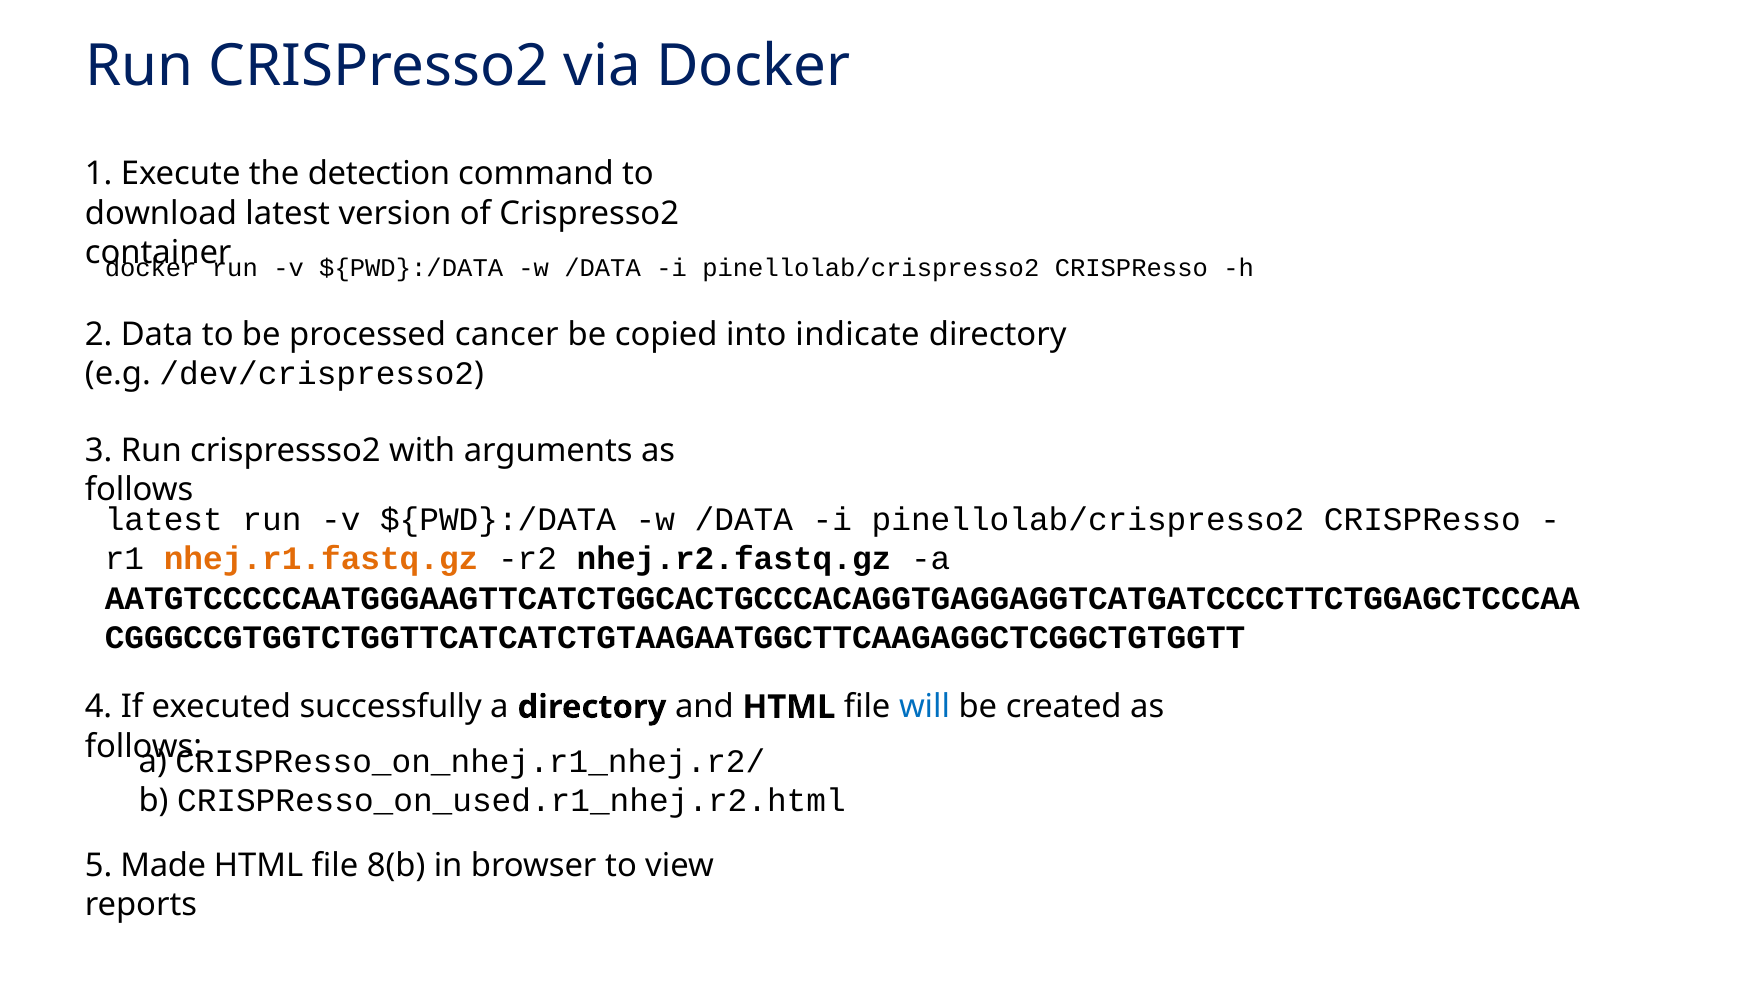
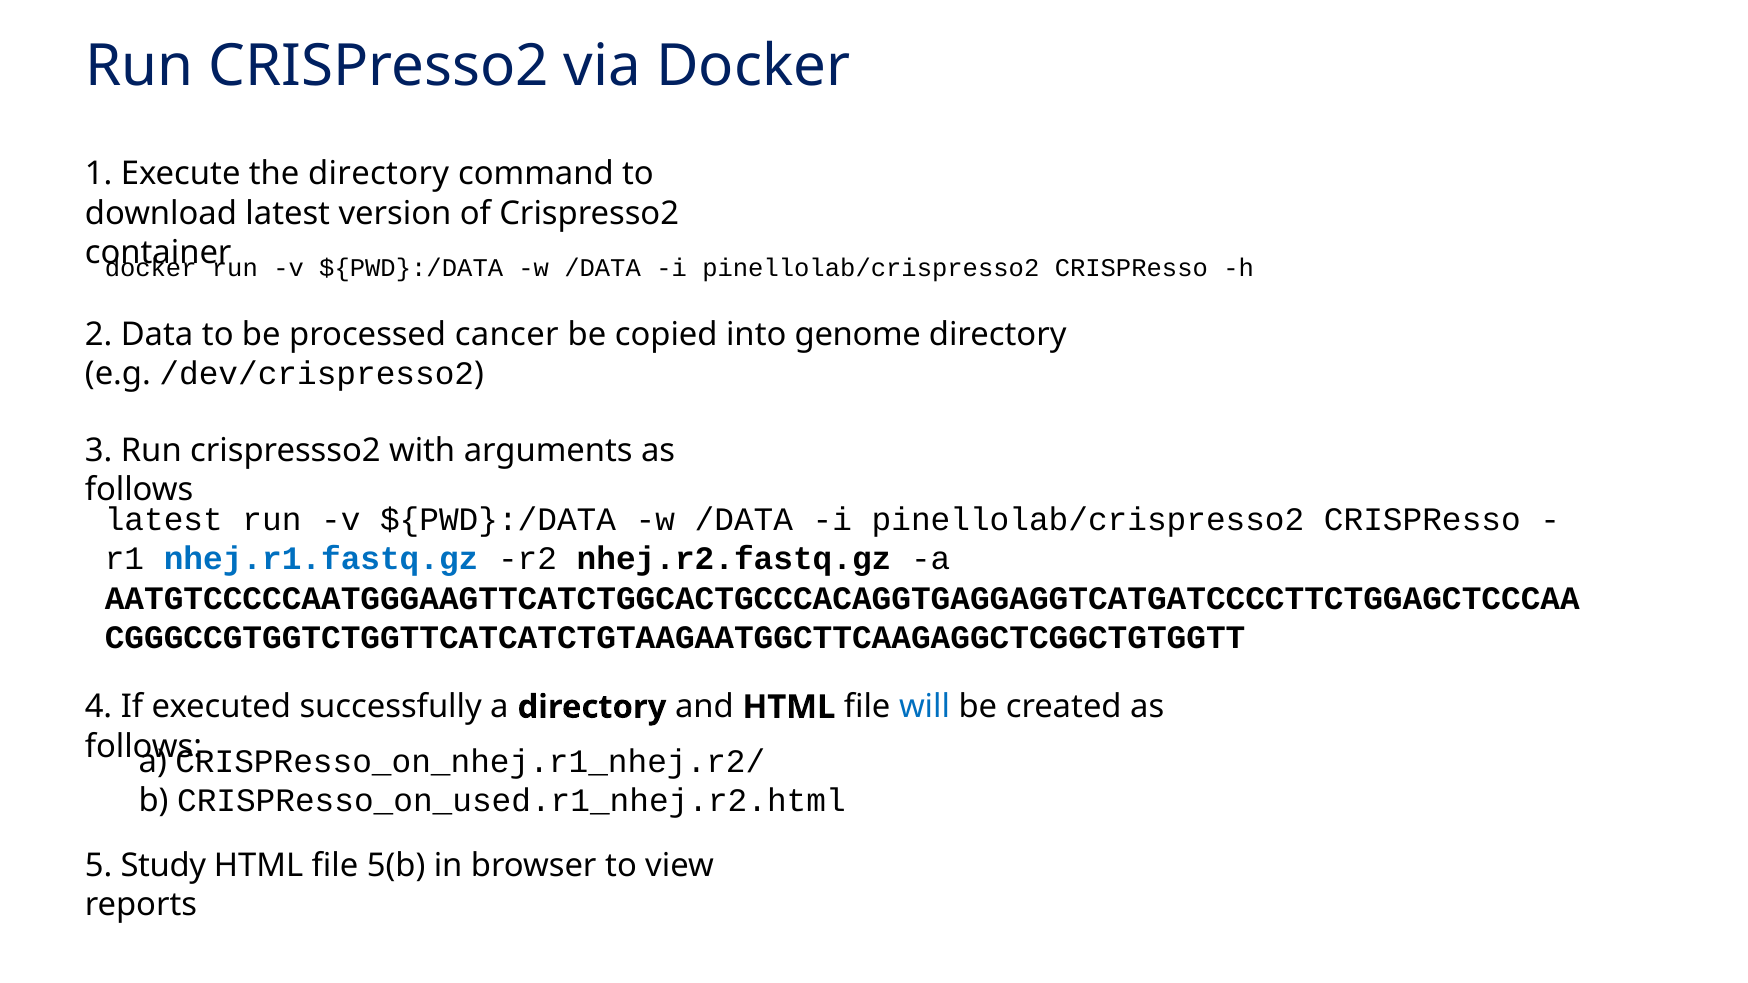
the detection: detection -> directory
indicate: indicate -> genome
nhej.r1.fastq.gz colour: orange -> blue
Made: Made -> Study
8(b: 8(b -> 5(b
